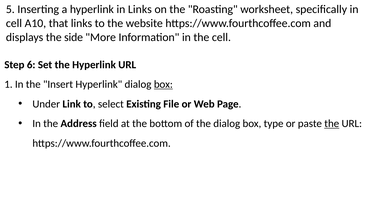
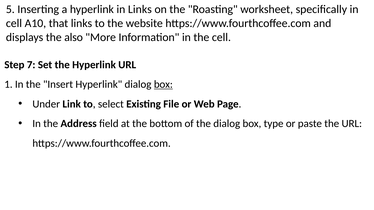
side: side -> also
6: 6 -> 7
the at (332, 124) underline: present -> none
